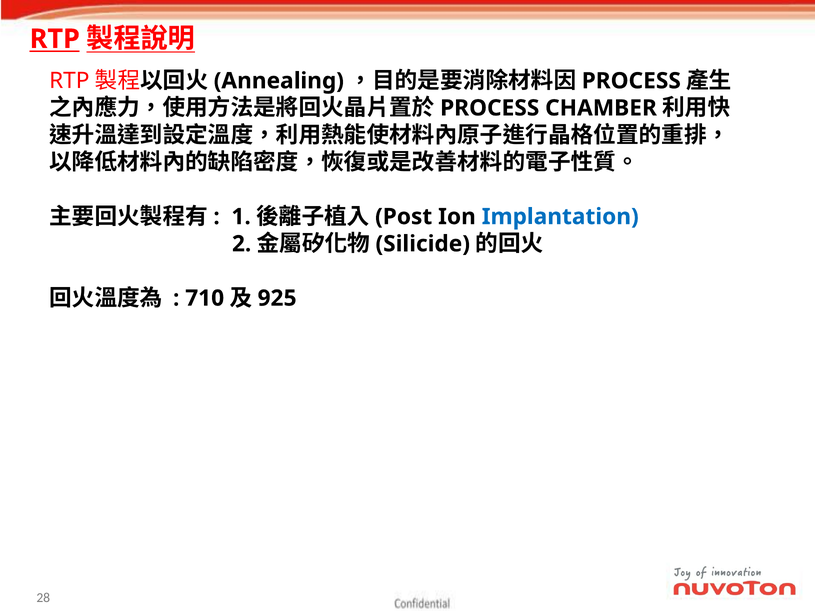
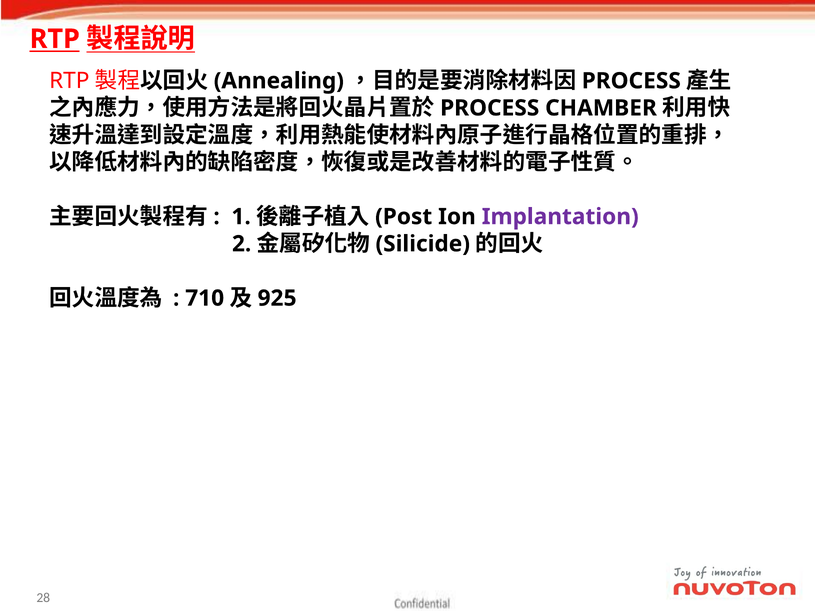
Implantation colour: blue -> purple
